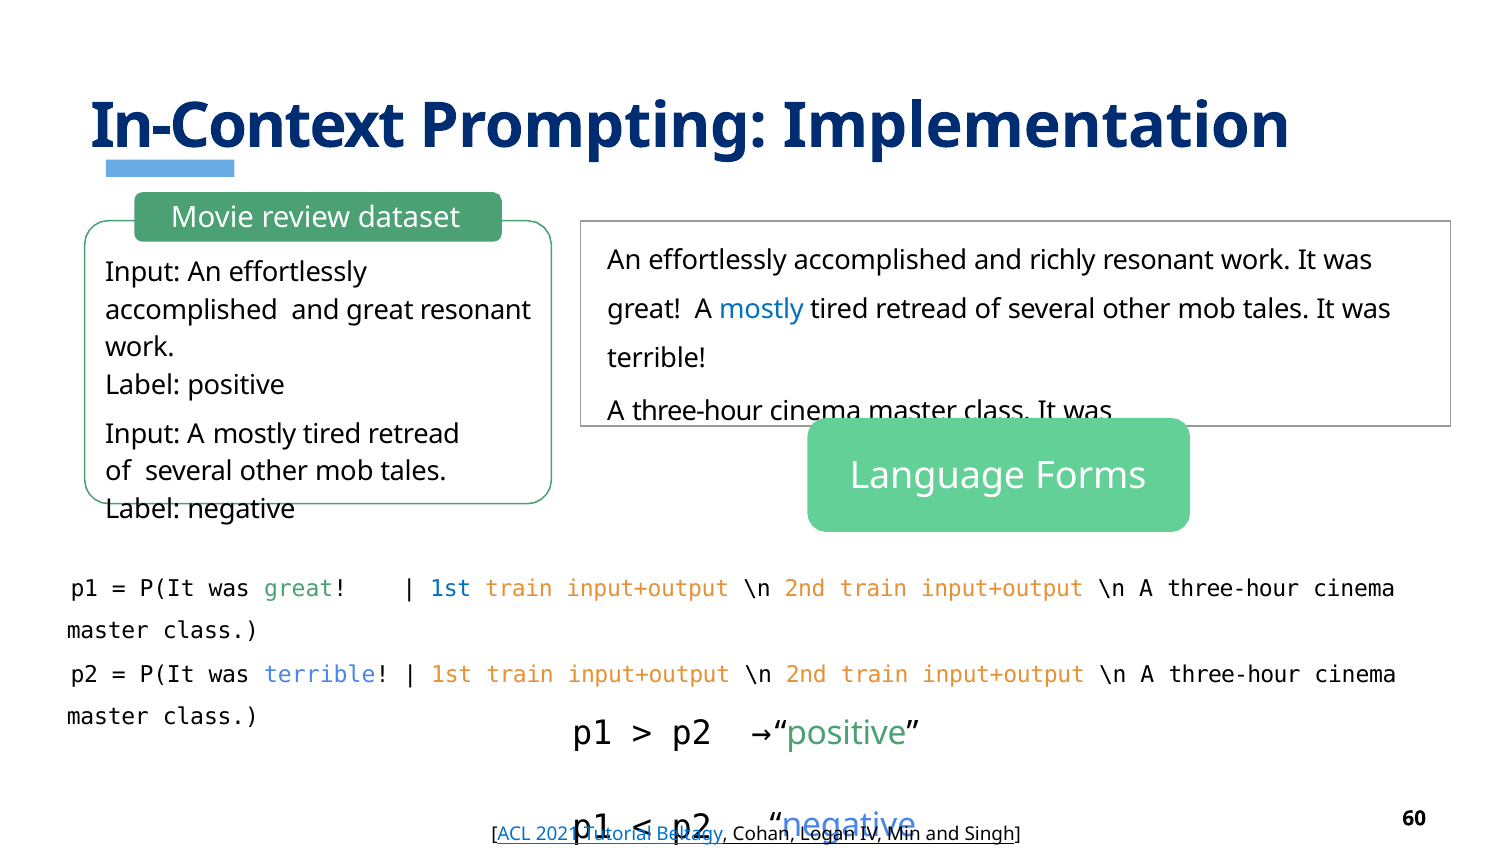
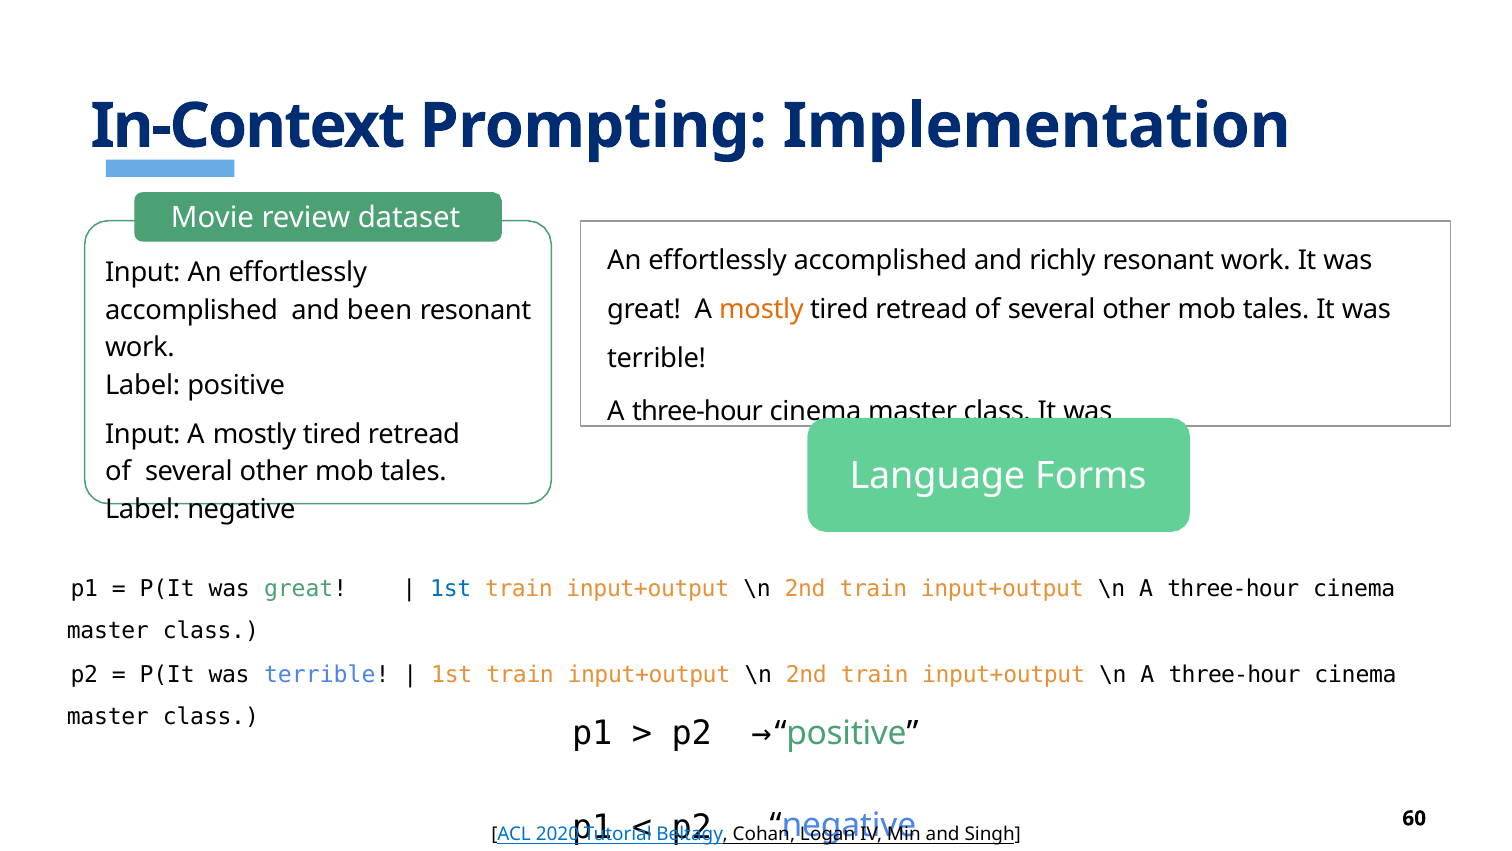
mostly at (762, 309) colour: blue -> orange
and great: great -> been
2021: 2021 -> 2020
